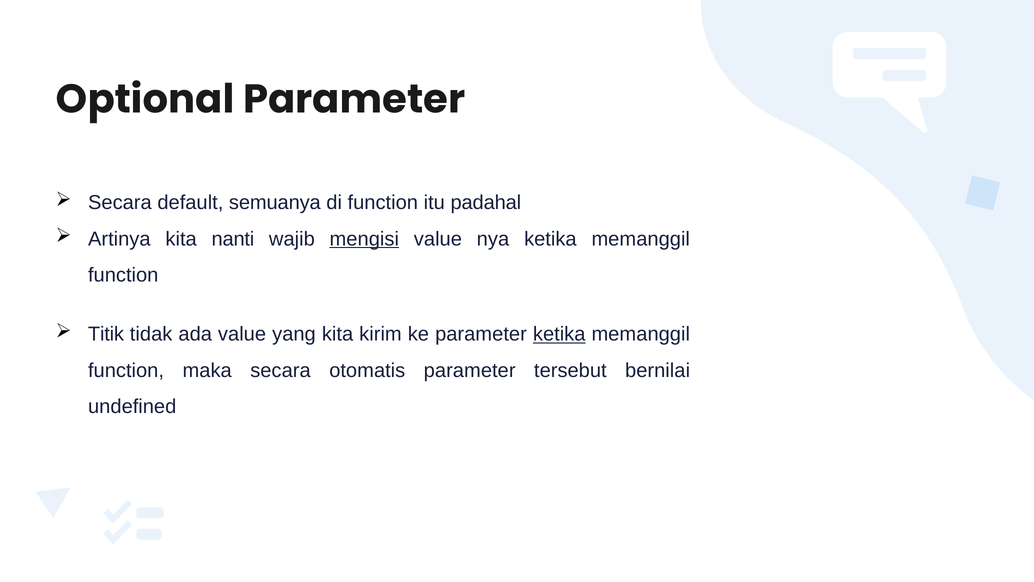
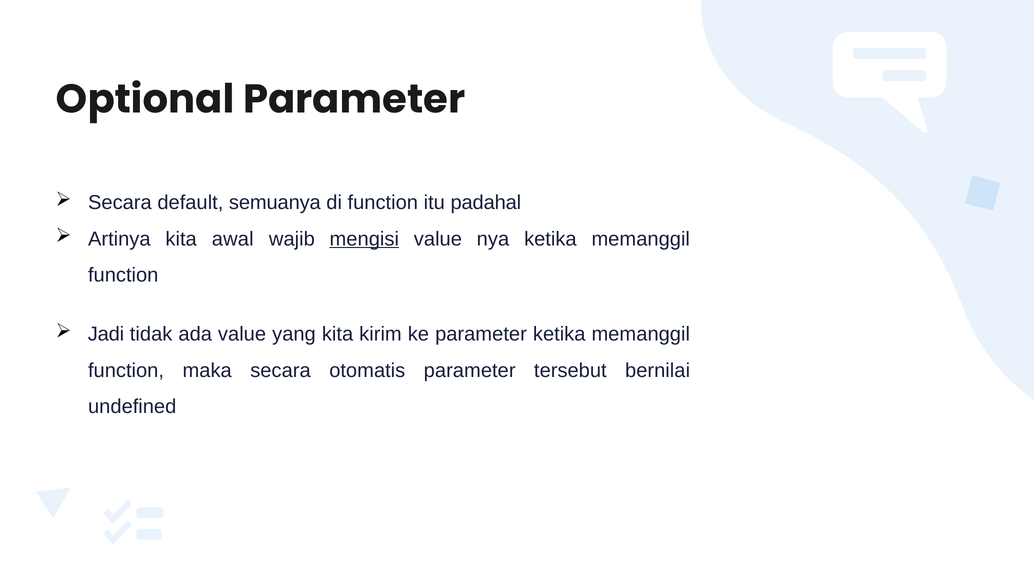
nanti: nanti -> awal
Titik: Titik -> Jadi
ketika at (559, 334) underline: present -> none
